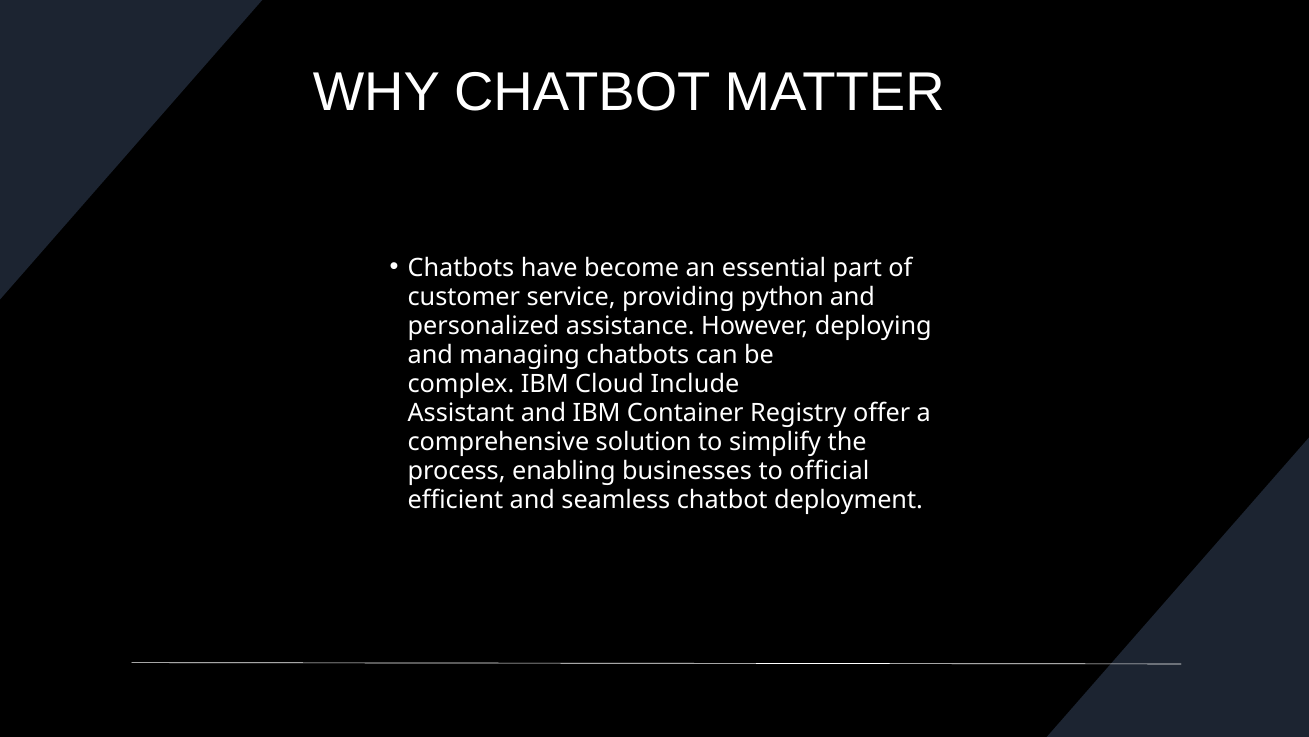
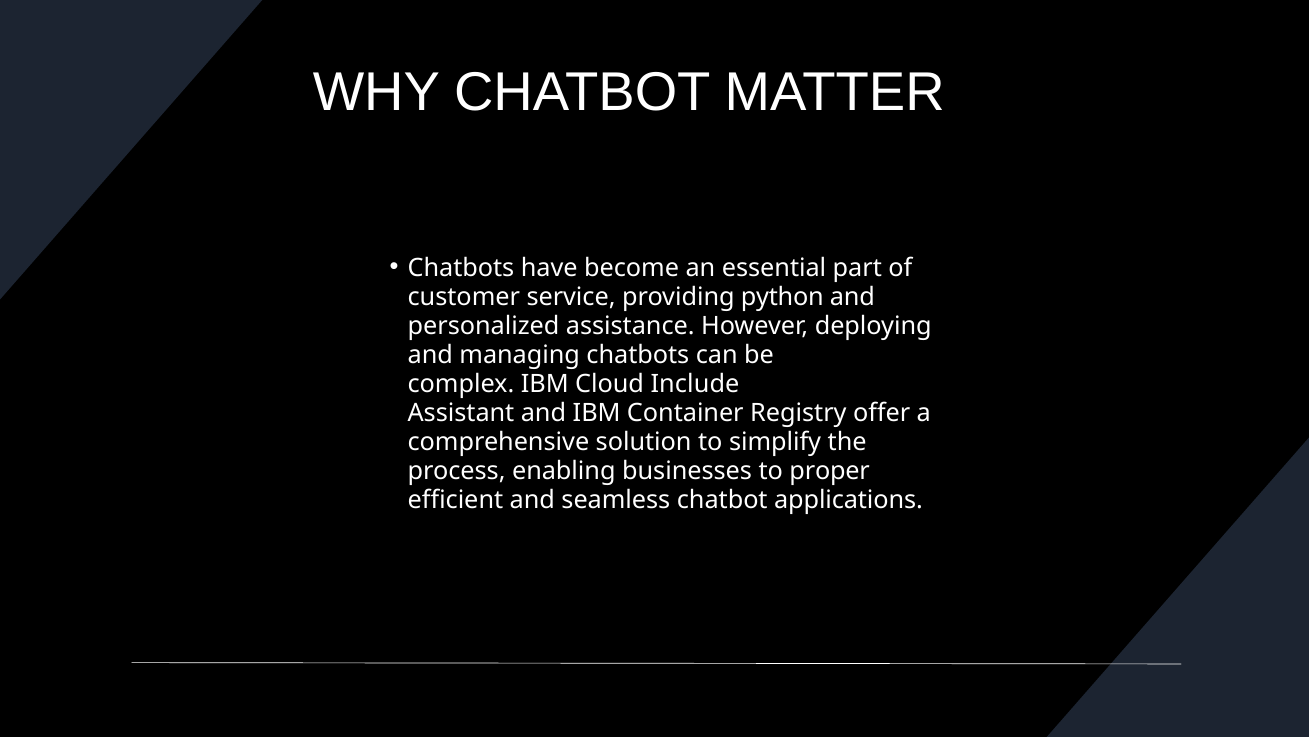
official: official -> proper
deployment: deployment -> applications
